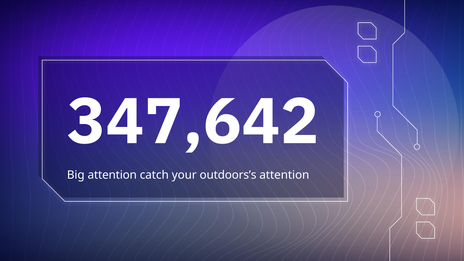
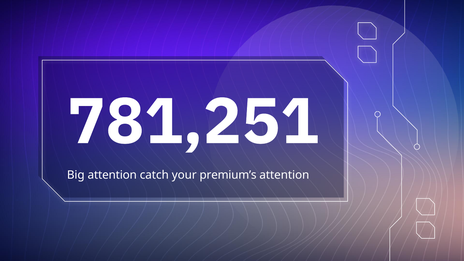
347,642: 347,642 -> 781,251
outdoors’s: outdoors’s -> premium’s
